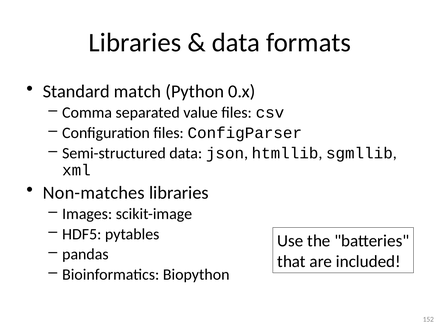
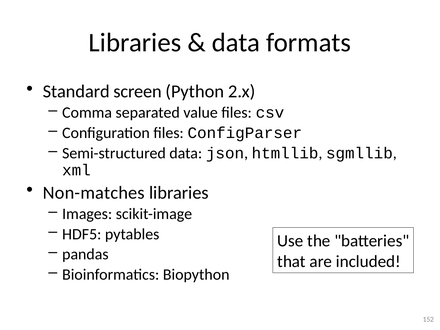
match: match -> screen
0.x: 0.x -> 2.x
